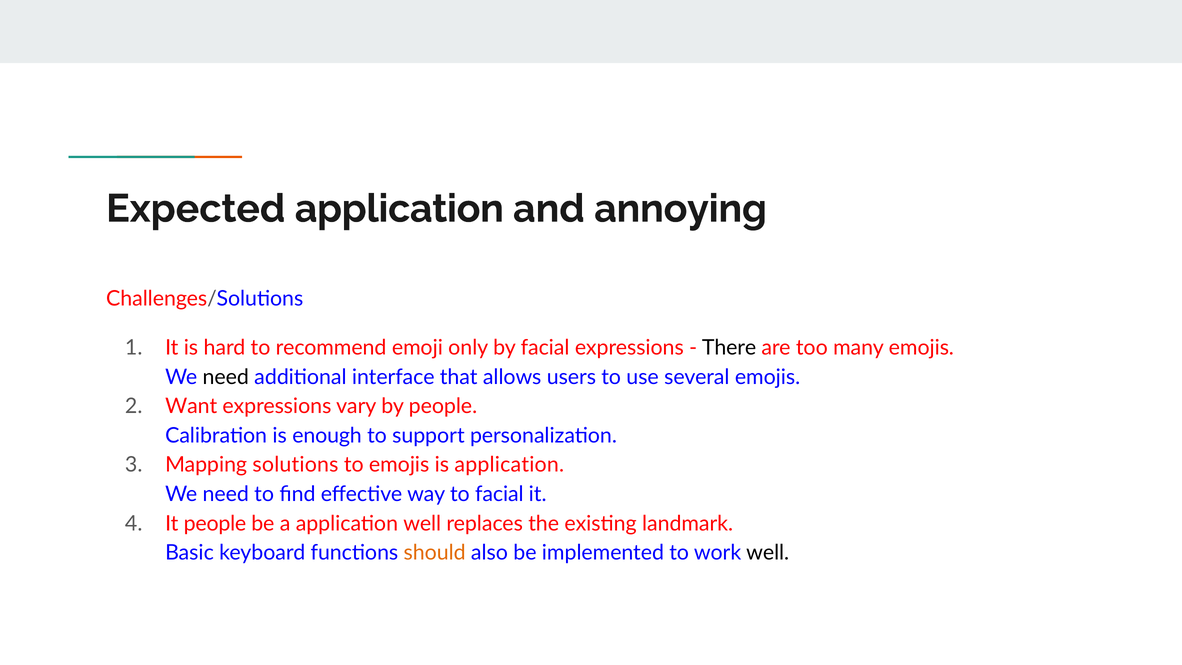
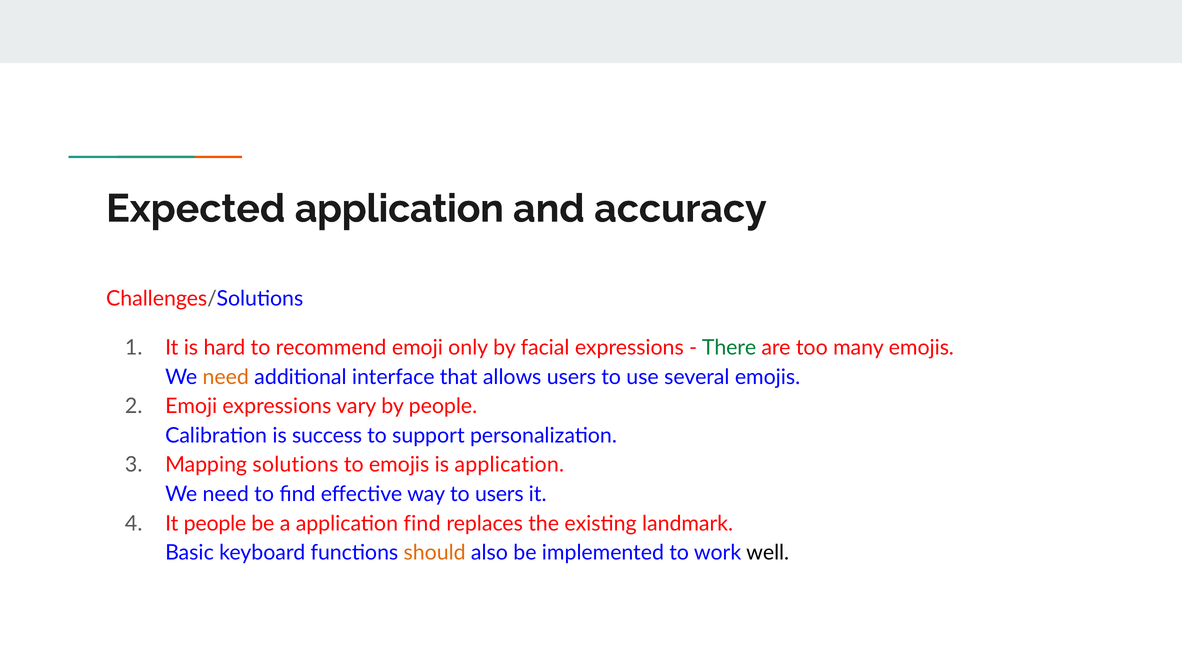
annoying: annoying -> accuracy
There colour: black -> green
need at (226, 377) colour: black -> orange
Want at (191, 406): Want -> Emoji
enough: enough -> success
to facial: facial -> users
application well: well -> find
